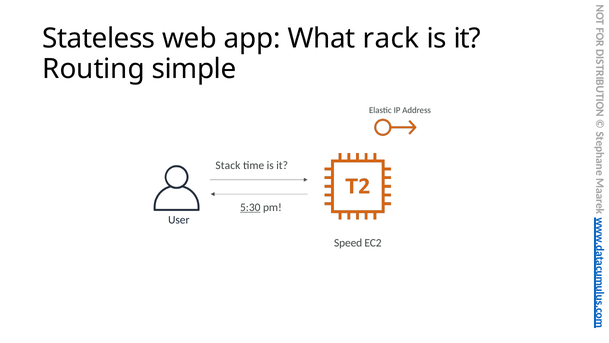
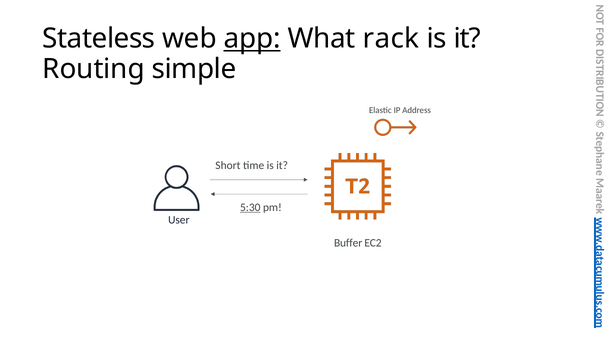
app underline: none -> present
Stack: Stack -> Short
Speed: Speed -> Buffer
